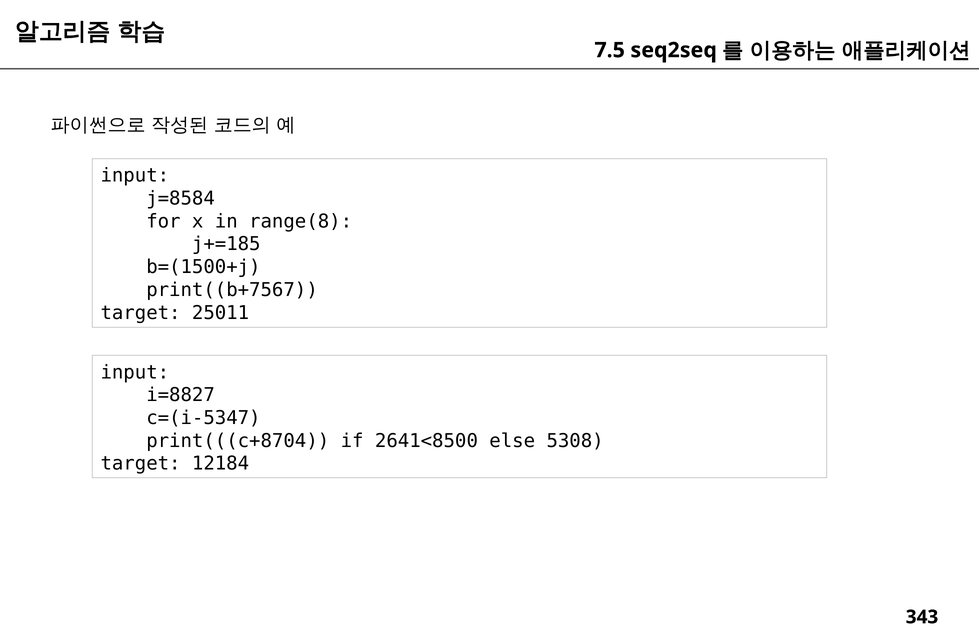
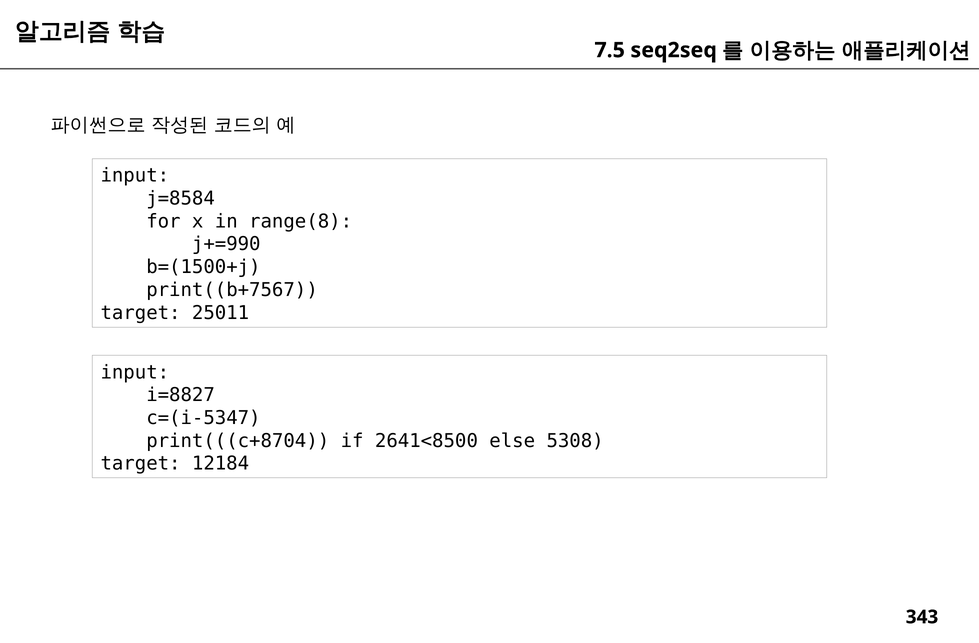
j+=185: j+=185 -> j+=990
